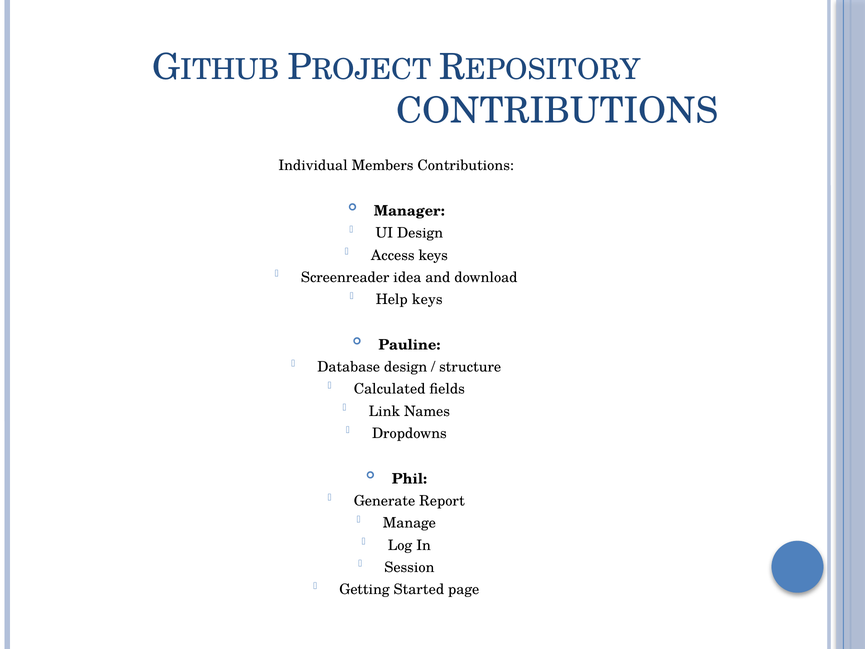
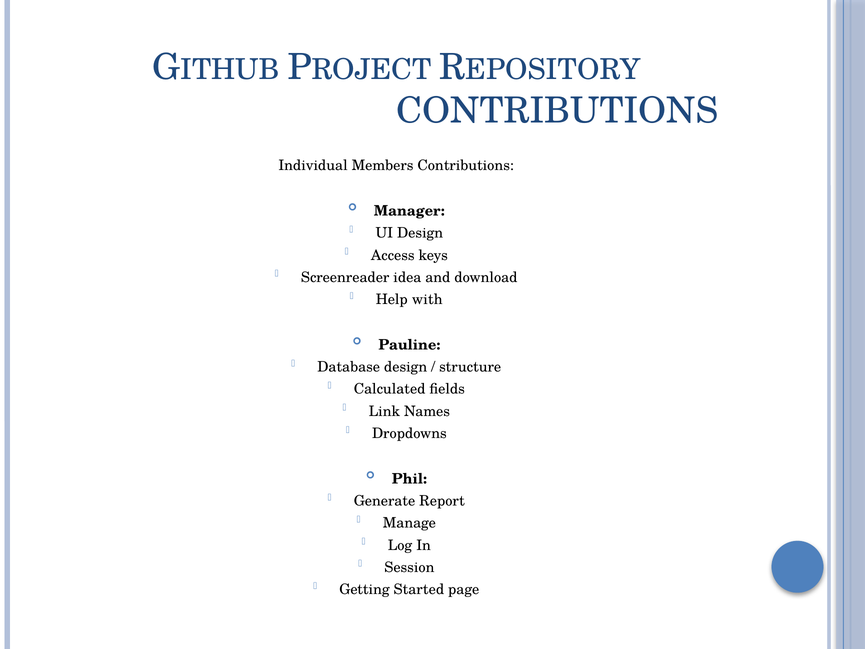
Help keys: keys -> with
